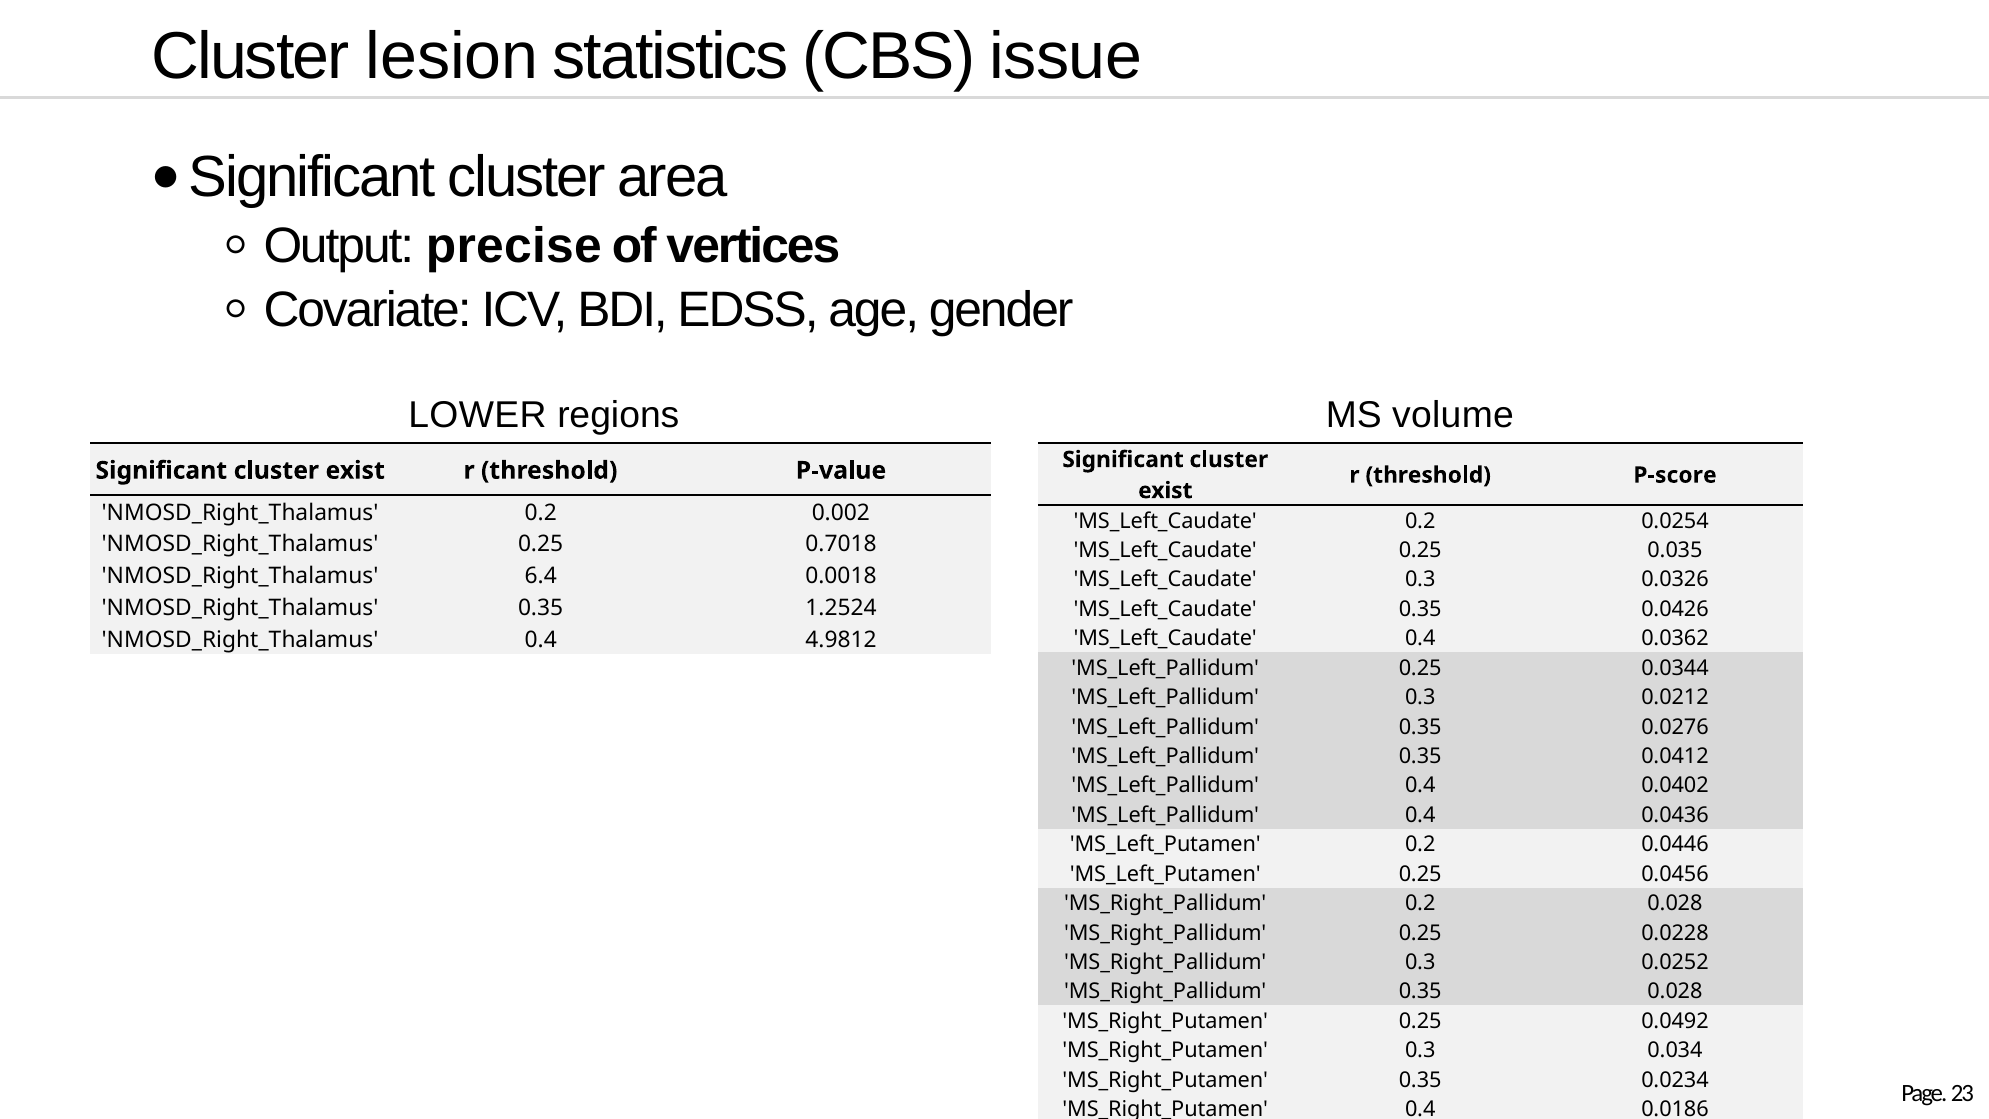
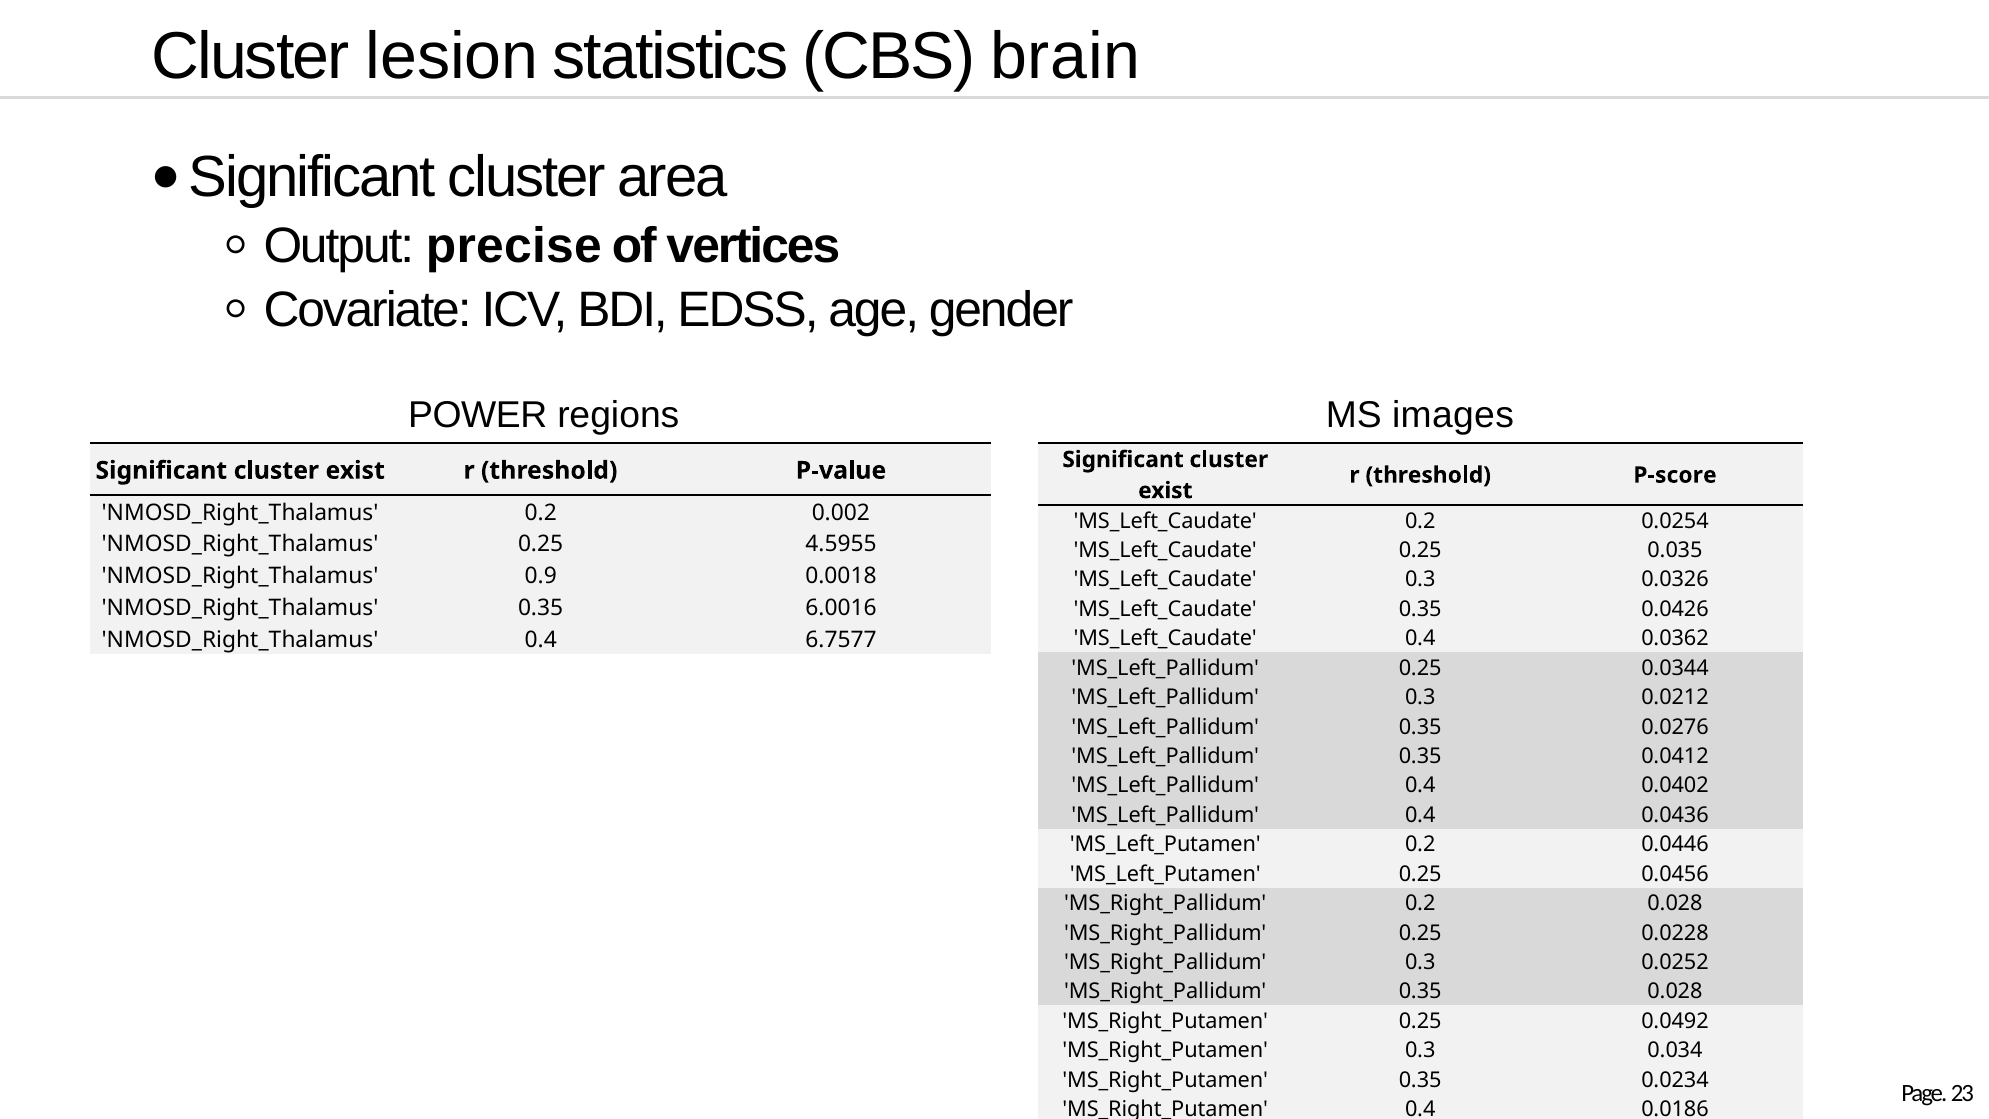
issue: issue -> brain
LOWER: LOWER -> POWER
volume: volume -> images
0.7018: 0.7018 -> 4.5955
6.4: 6.4 -> 0.9
1.2524: 1.2524 -> 6.0016
4.9812: 4.9812 -> 6.7577
